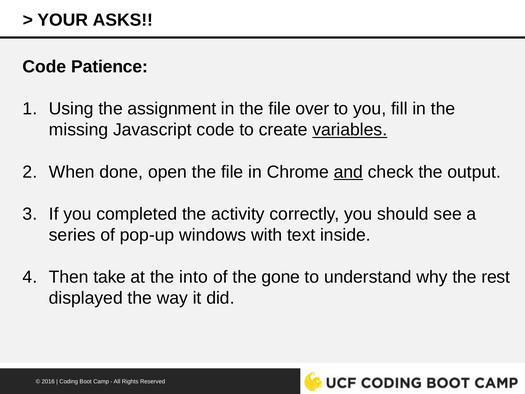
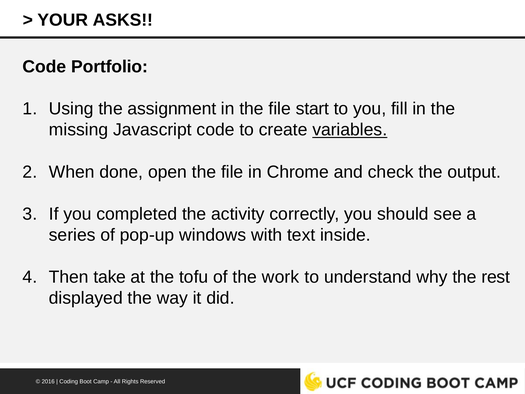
Patience: Patience -> Portfolio
over: over -> start
and underline: present -> none
into: into -> tofu
gone: gone -> work
